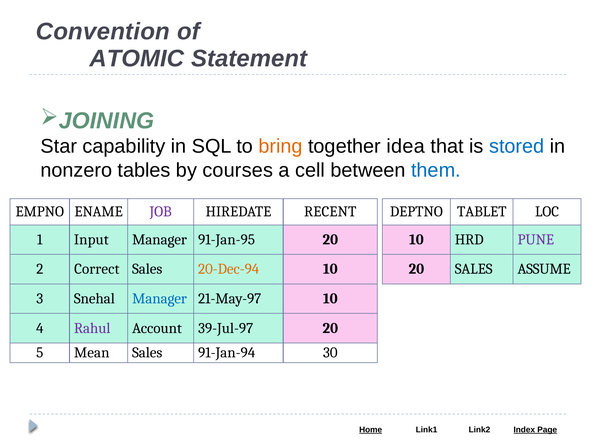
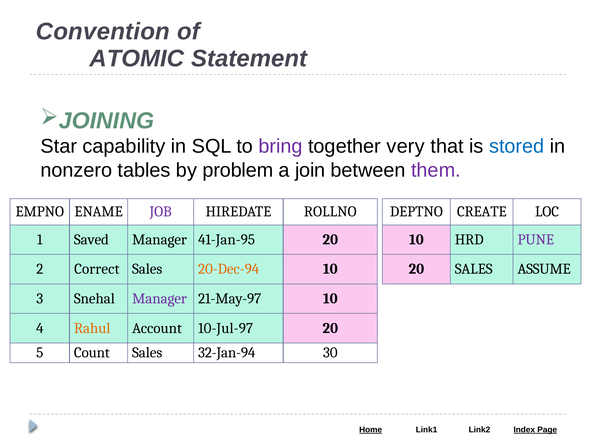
bring colour: orange -> purple
idea: idea -> very
courses: courses -> problem
cell: cell -> join
them colour: blue -> purple
RECENT: RECENT -> ROLLNO
TABLET: TABLET -> CREATE
Input: Input -> Saved
91-Jan-95: 91-Jan-95 -> 41-Jan-95
Manager at (160, 299) colour: blue -> purple
Rahul colour: purple -> orange
39-Jul-97: 39-Jul-97 -> 10-Jul-97
Mean: Mean -> Count
91-Jan-94: 91-Jan-94 -> 32-Jan-94
